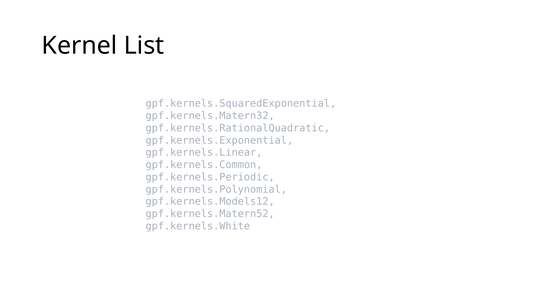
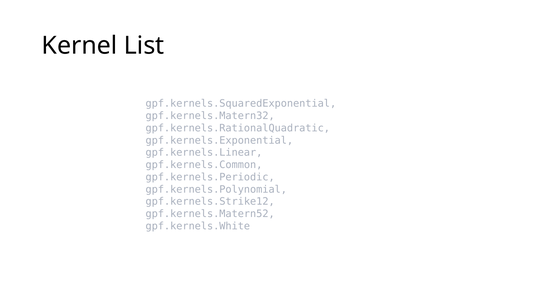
gpf.kernels.Models12: gpf.kernels.Models12 -> gpf.kernels.Strike12
